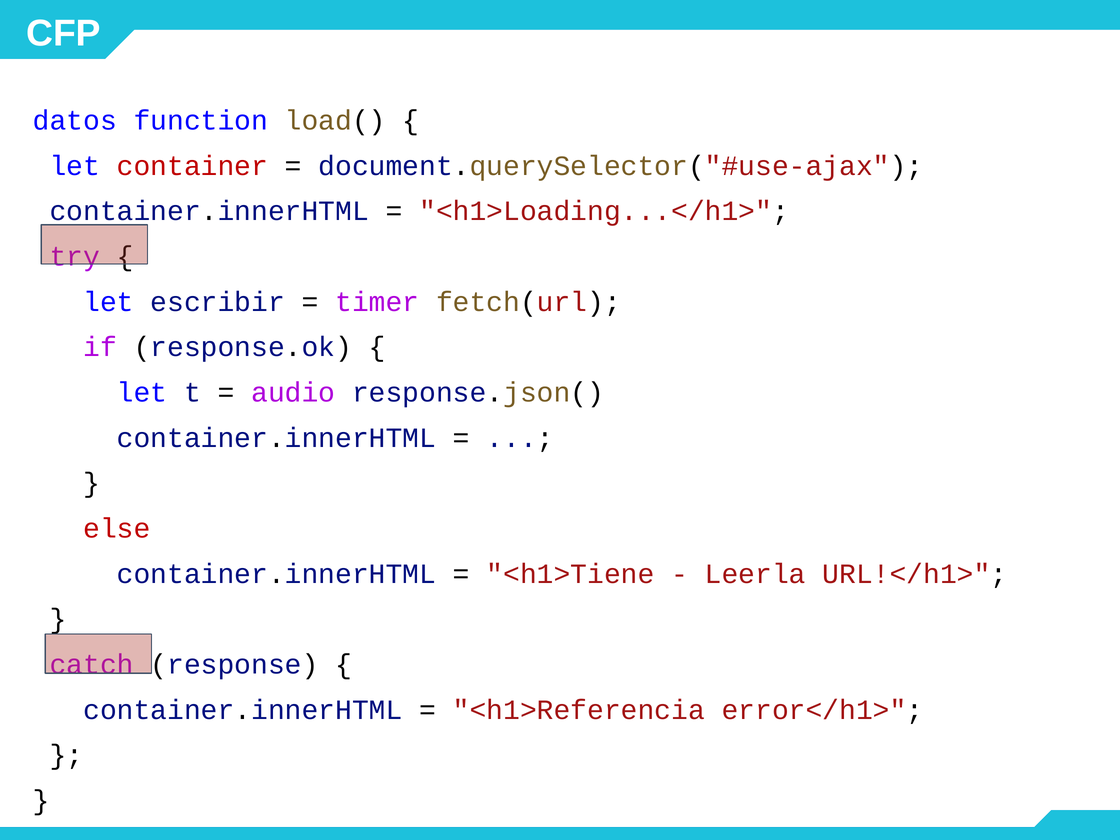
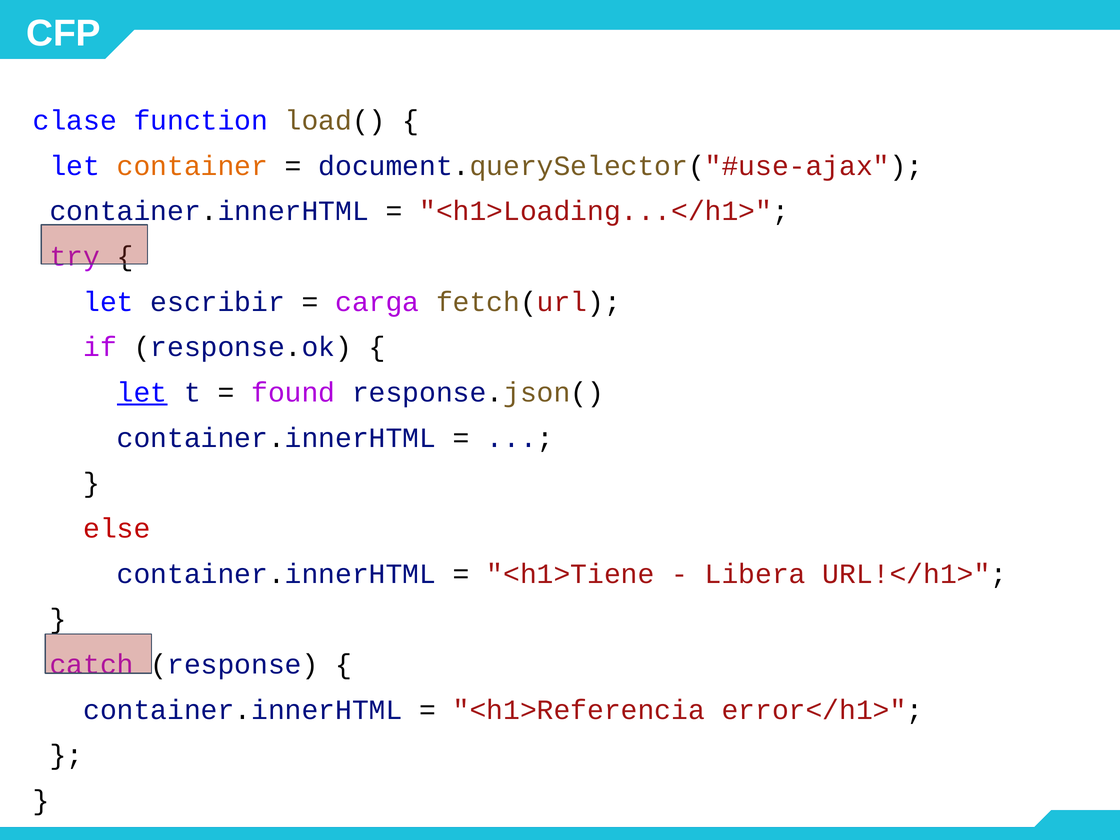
datos: datos -> clase
container colour: red -> orange
timer: timer -> carga
let at (142, 393) underline: none -> present
audio: audio -> found
Leerla: Leerla -> Libera
